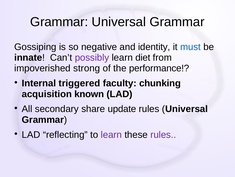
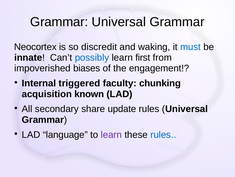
Gossiping: Gossiping -> Neocortex
negative: negative -> discredit
identity: identity -> waking
possibly colour: purple -> blue
diet: diet -> first
strong: strong -> biases
performance: performance -> engagement
reflecting: reflecting -> language
rules at (163, 134) colour: purple -> blue
